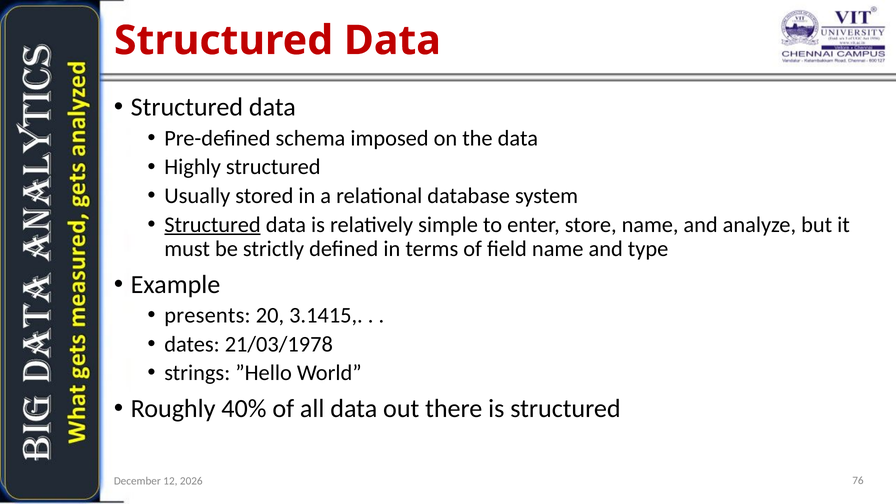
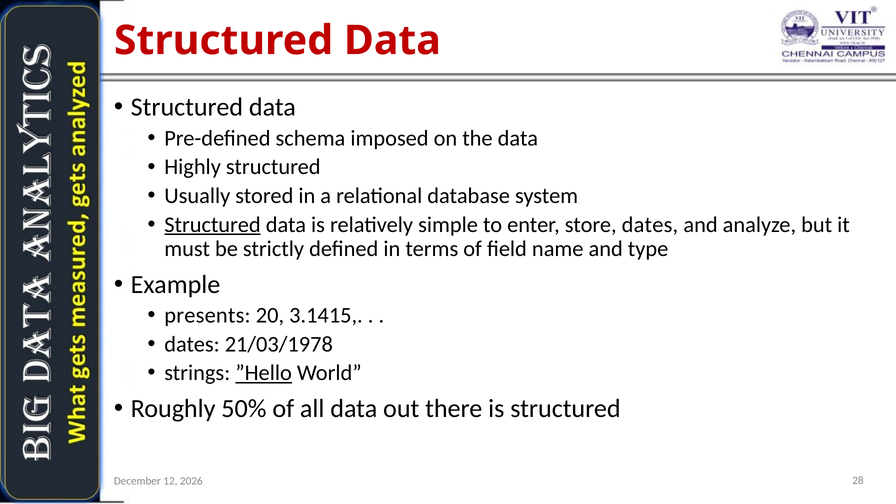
store name: name -> dates
”Hello underline: none -> present
40%: 40% -> 50%
76: 76 -> 28
